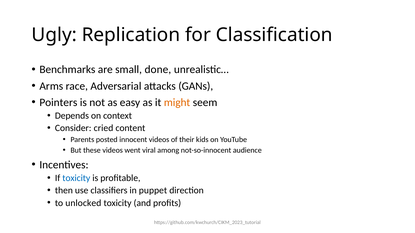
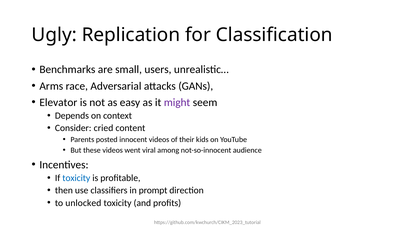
done: done -> users
Pointers: Pointers -> Elevator
might colour: orange -> purple
puppet: puppet -> prompt
